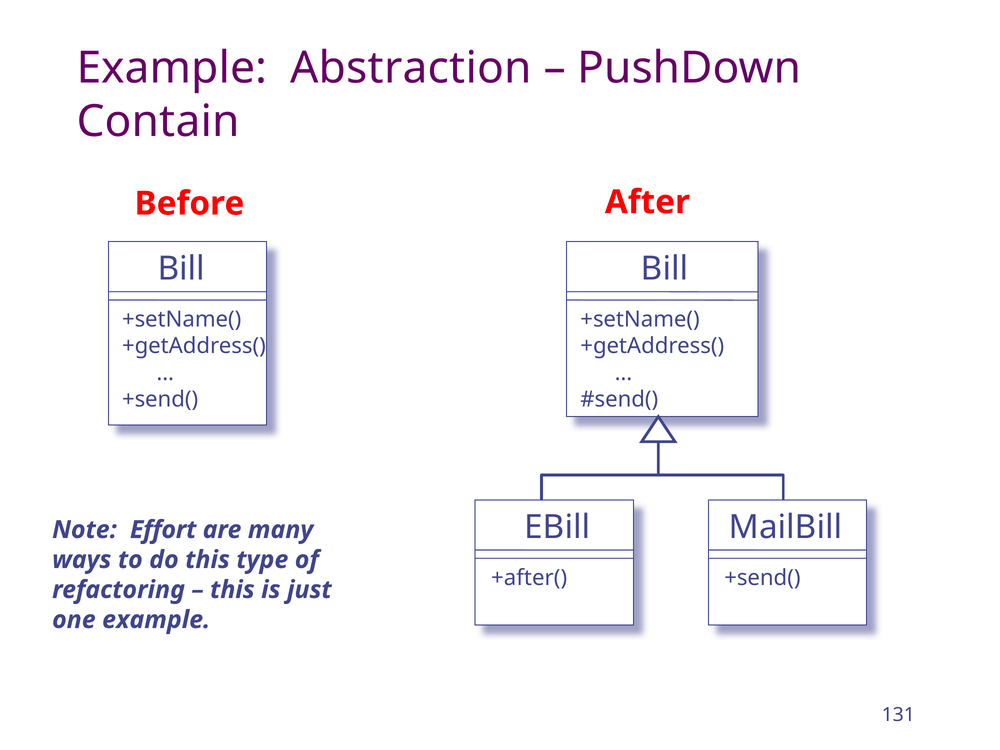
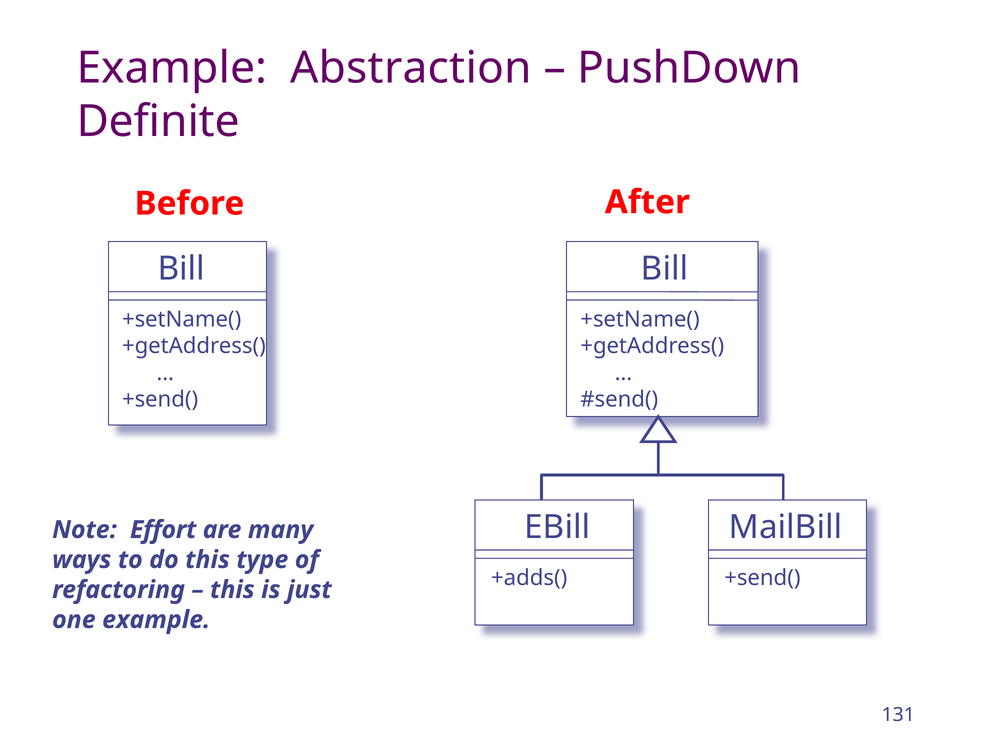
Contain: Contain -> Definite
+after(: +after( -> +adds(
